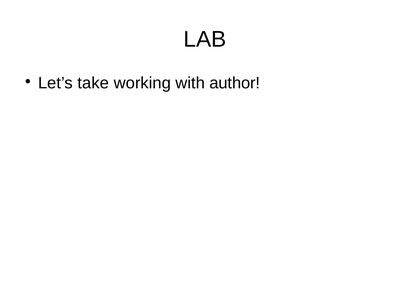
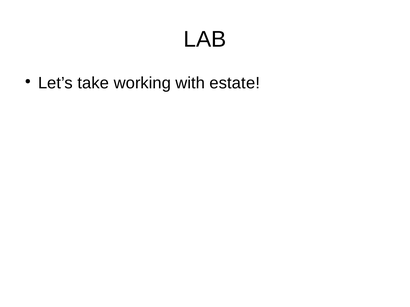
author: author -> estate
